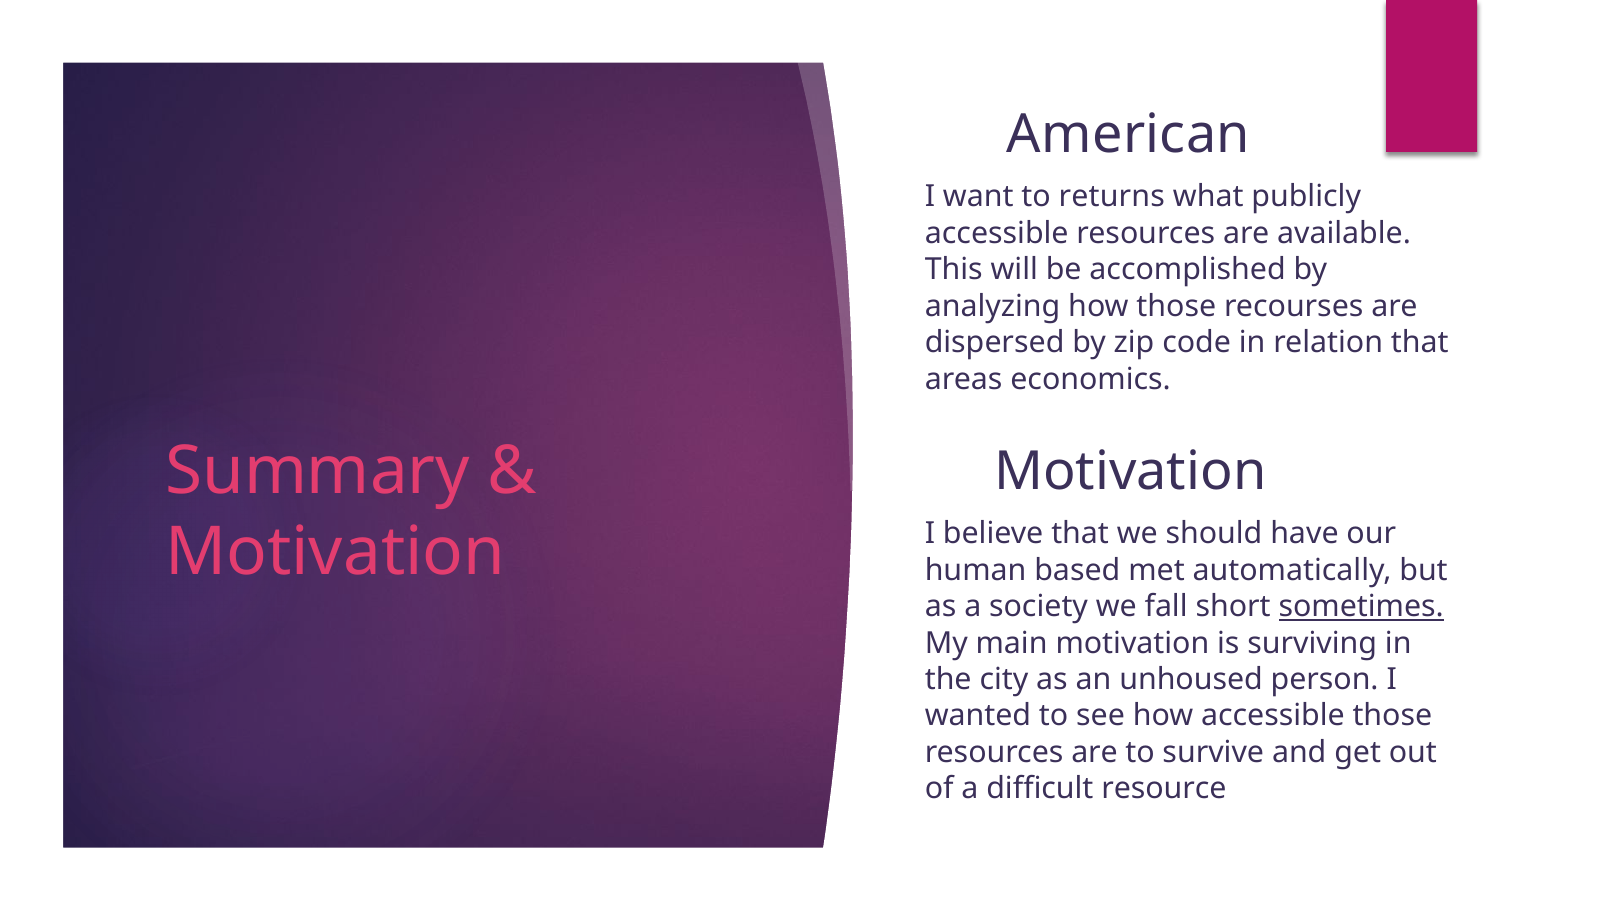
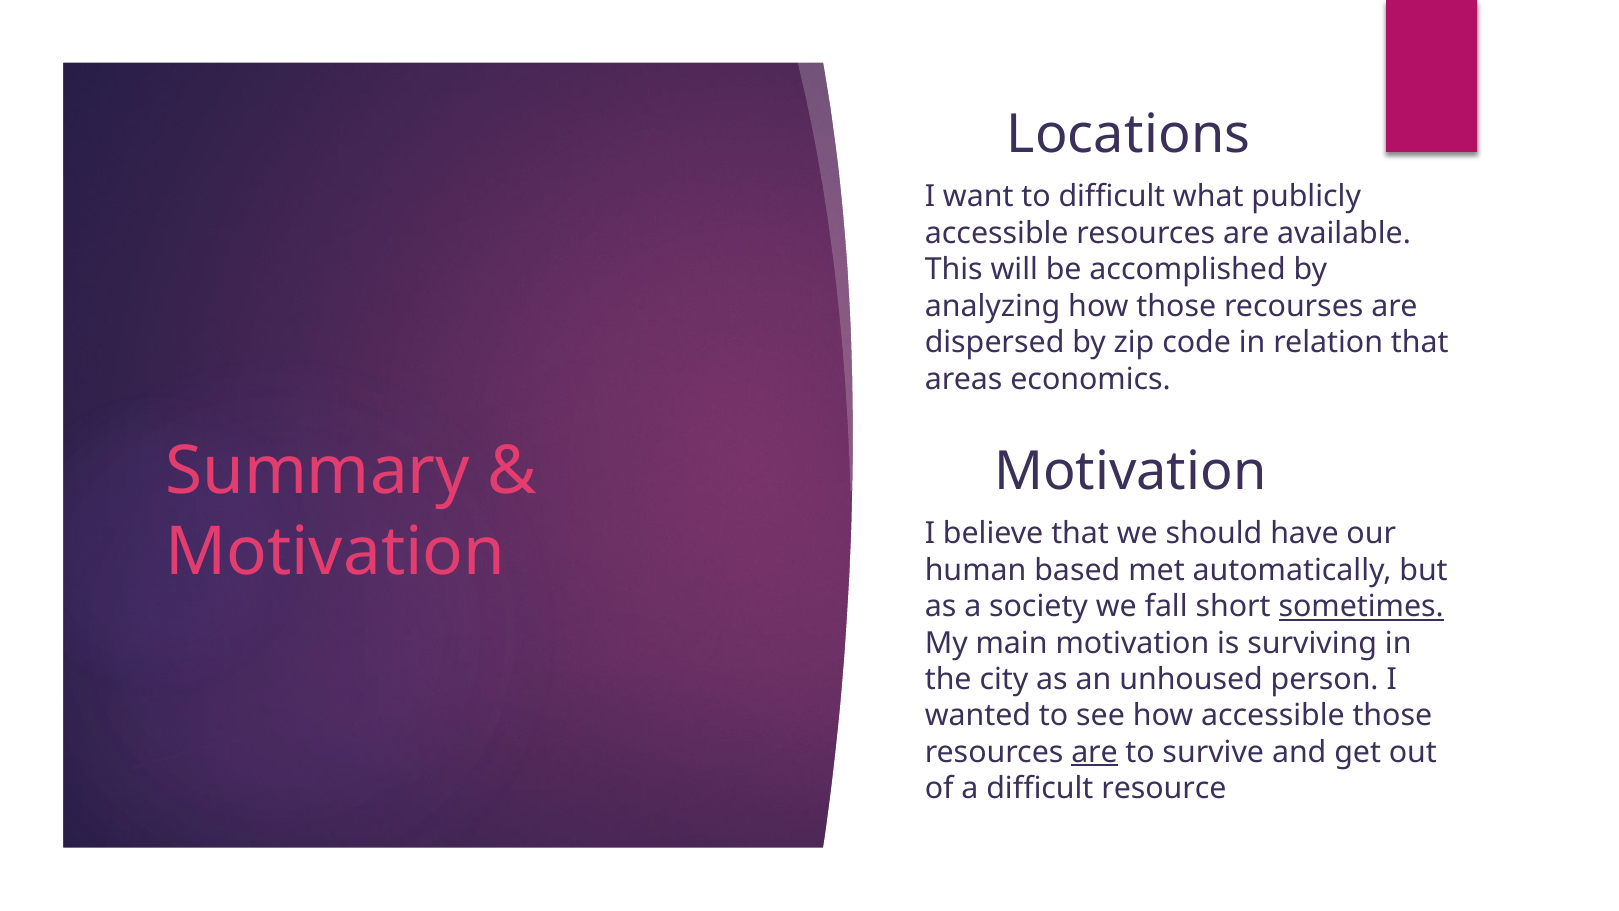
American: American -> Locations
to returns: returns -> difficult
are at (1095, 752) underline: none -> present
